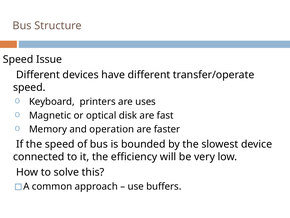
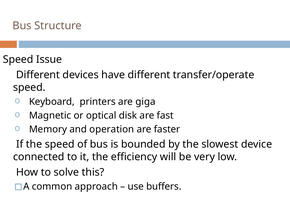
uses: uses -> giga
